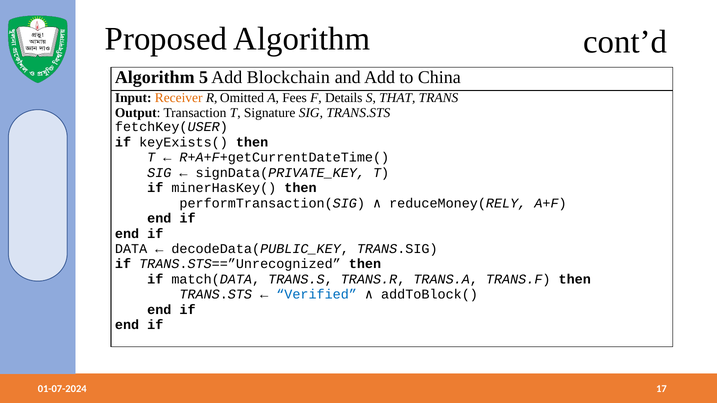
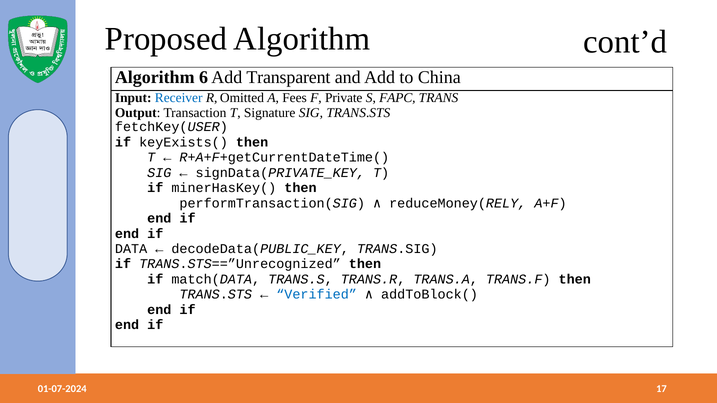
5: 5 -> 6
Blockchain: Blockchain -> Transparent
Receiver colour: orange -> blue
Details: Details -> Private
THAT: THAT -> FAPC
